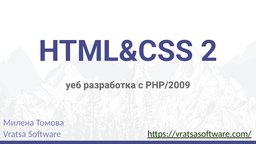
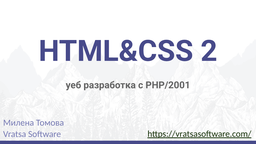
РНР/2009: РНР/2009 -> РНР/2001
